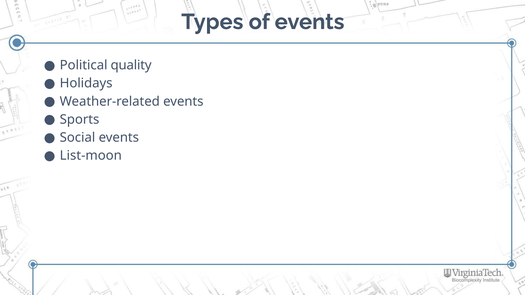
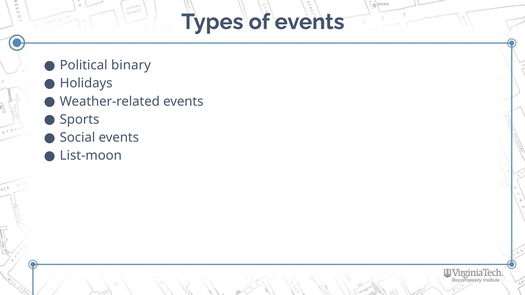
quality: quality -> binary
